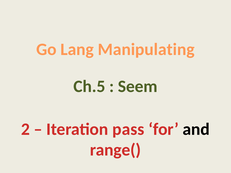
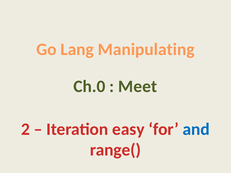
Ch.5: Ch.5 -> Ch.0
Seem: Seem -> Meet
pass: pass -> easy
and colour: black -> blue
